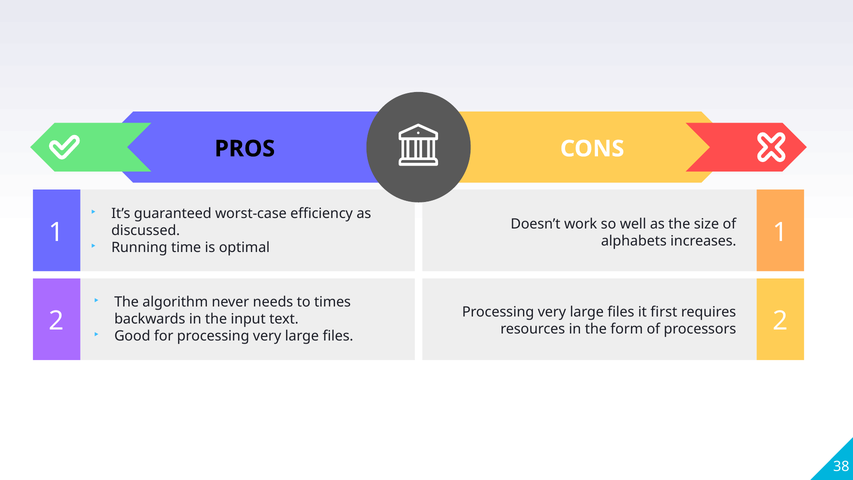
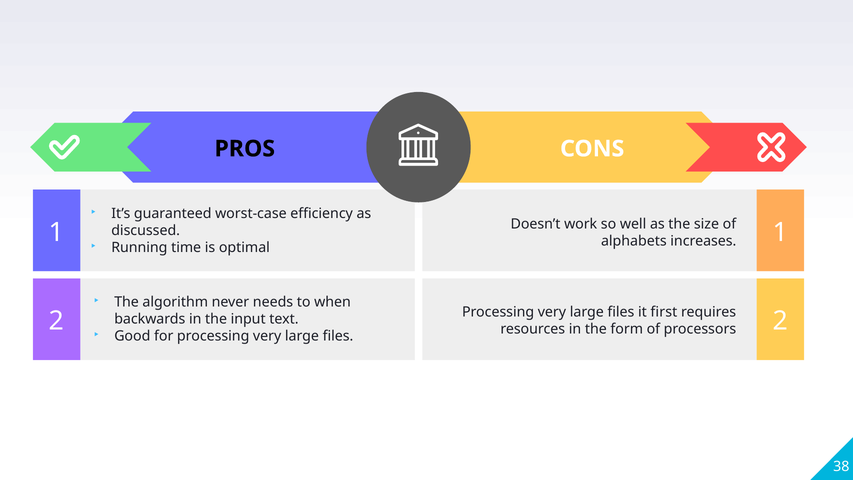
times: times -> when
